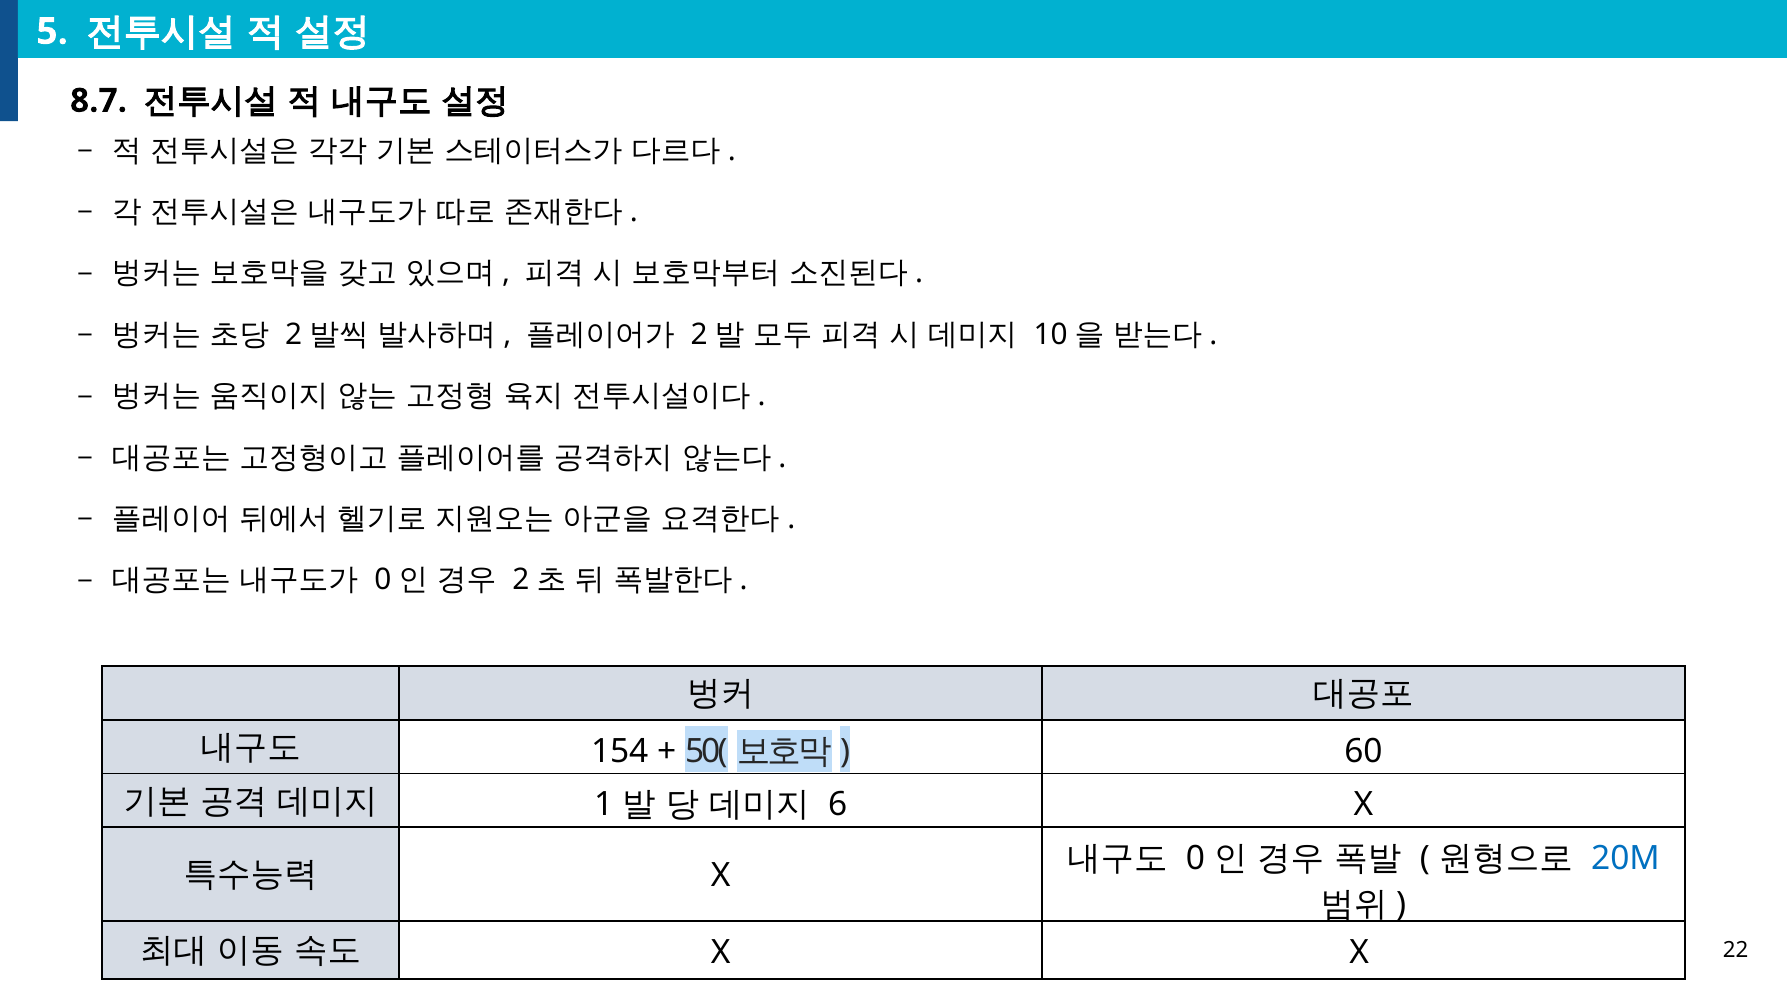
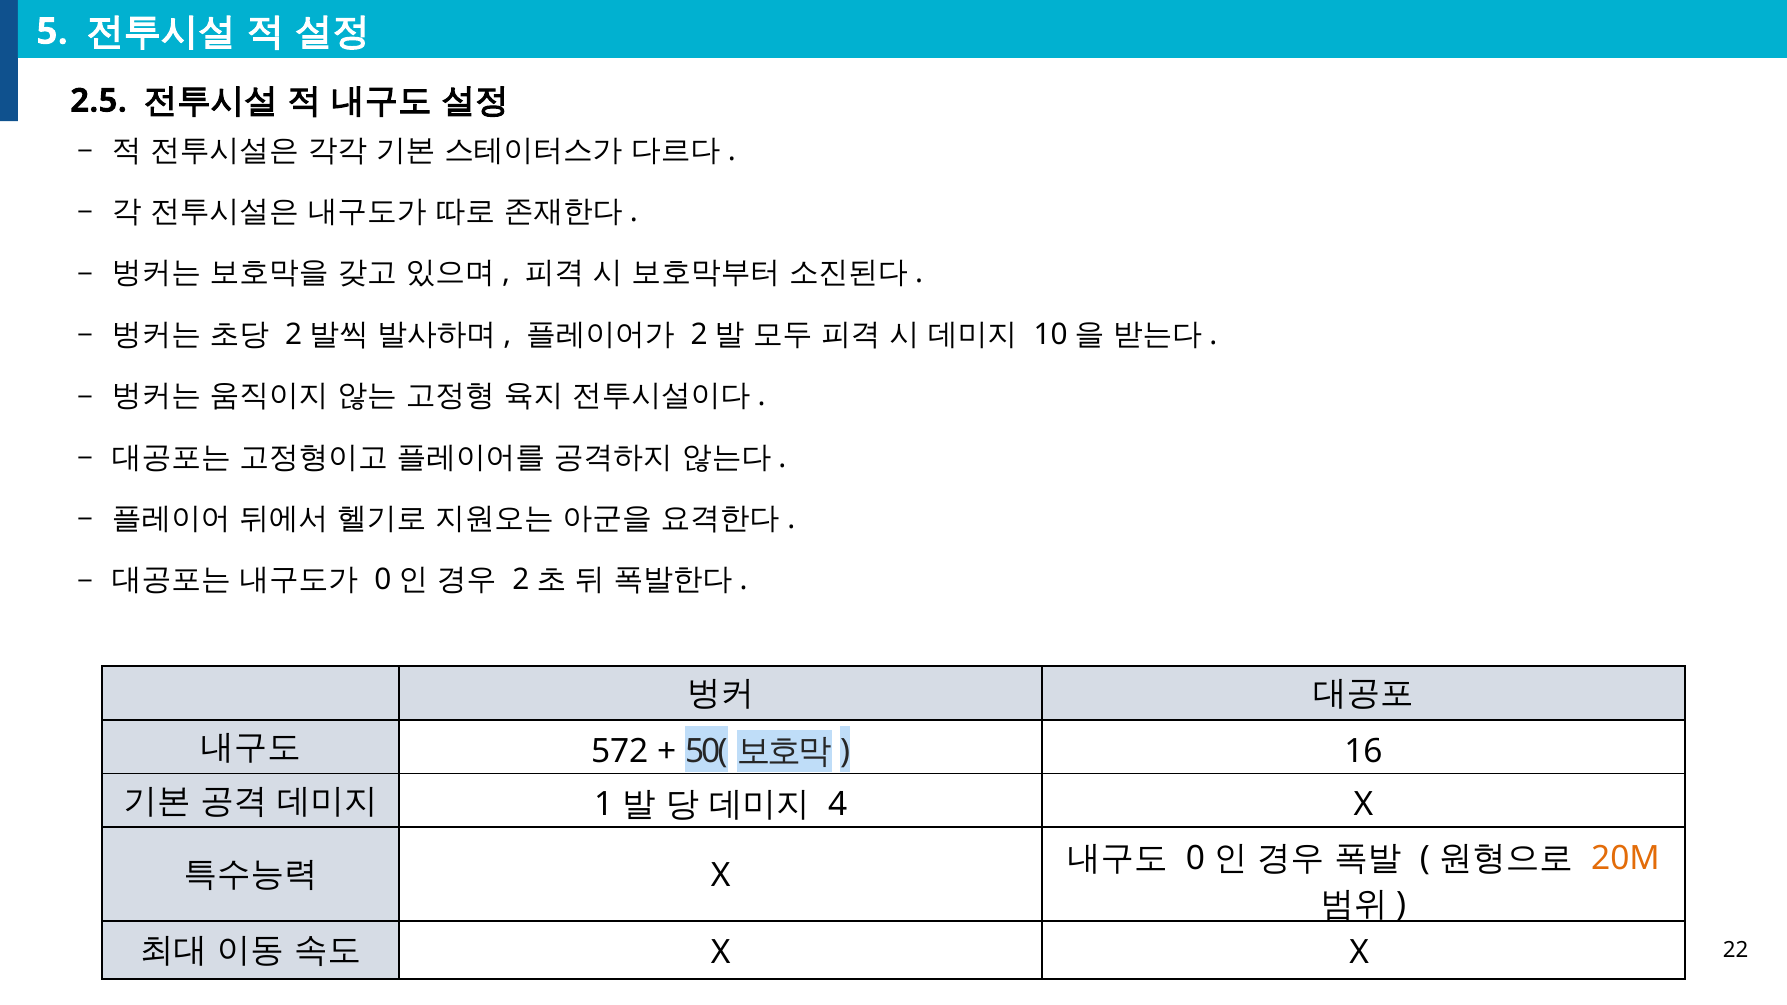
8.7: 8.7 -> 2.5
154: 154 -> 572
60: 60 -> 16
6: 6 -> 4
20M colour: blue -> orange
